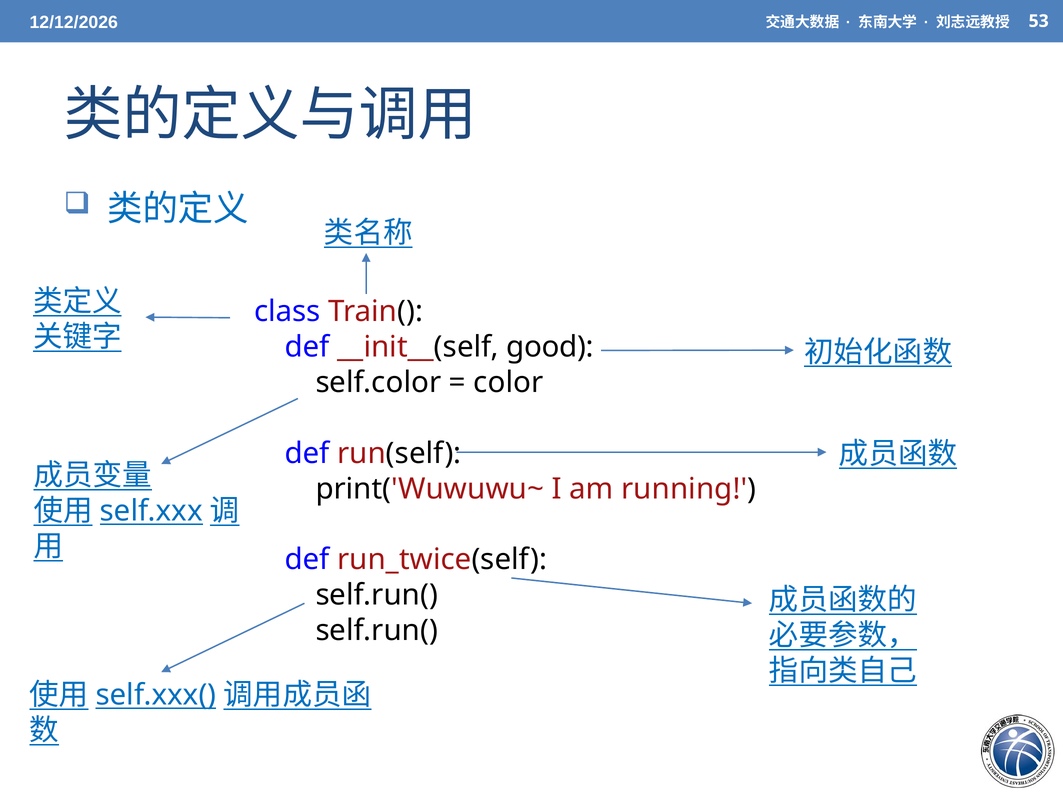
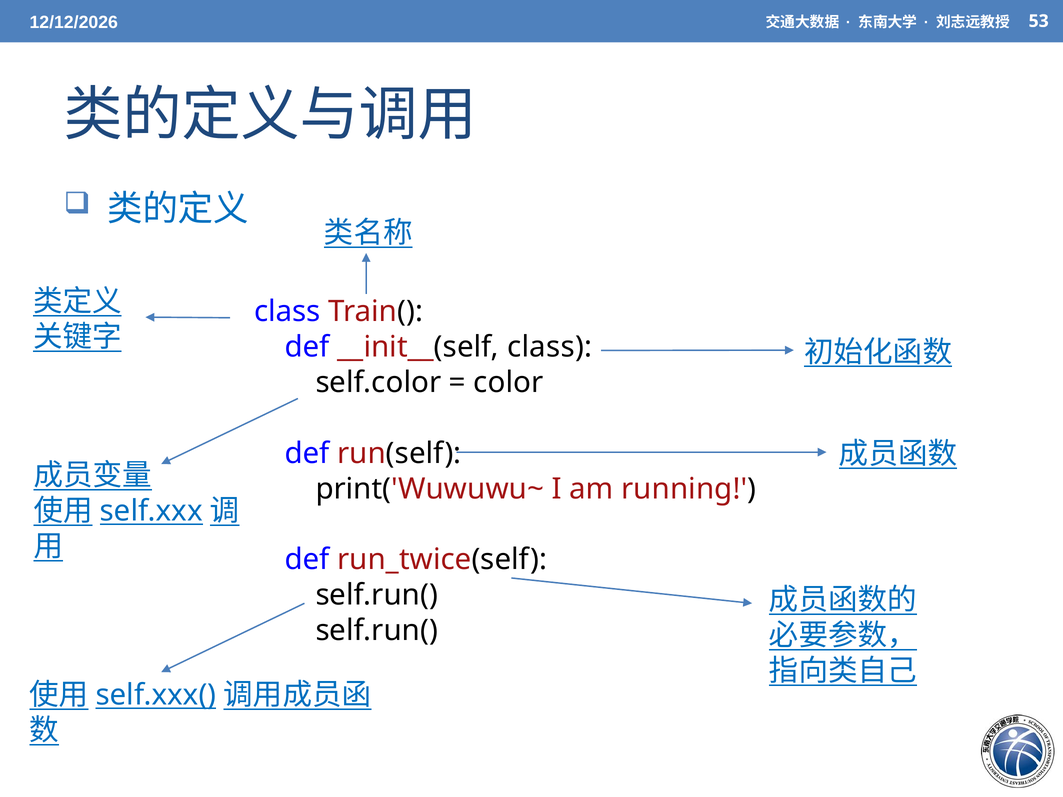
__init__(self good: good -> class
